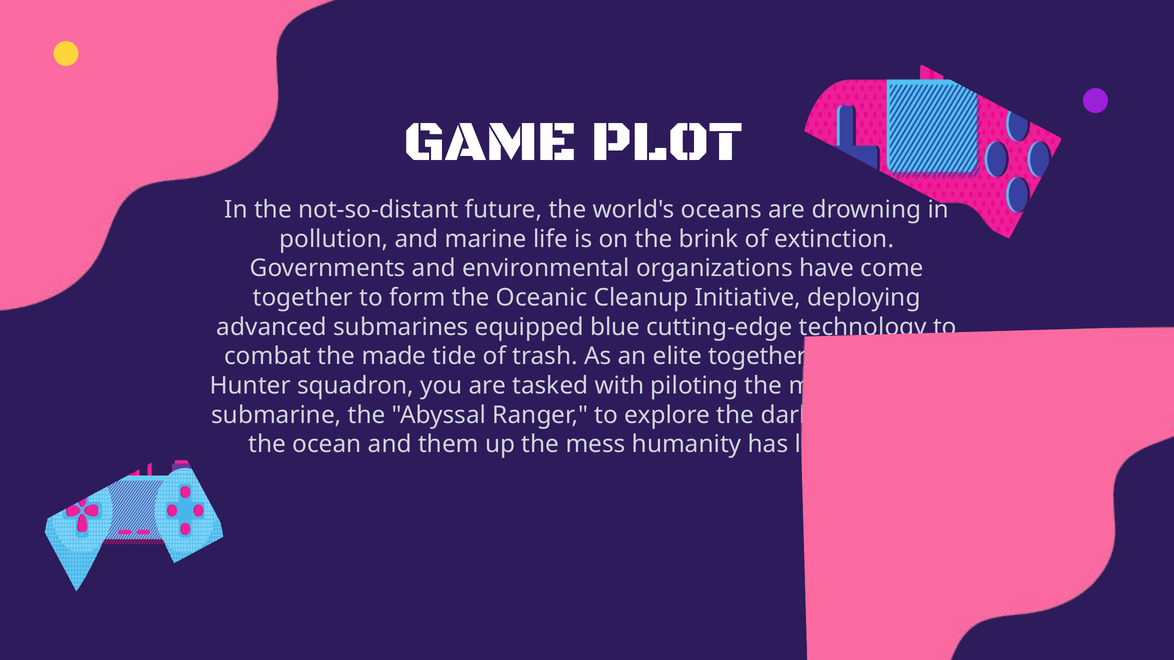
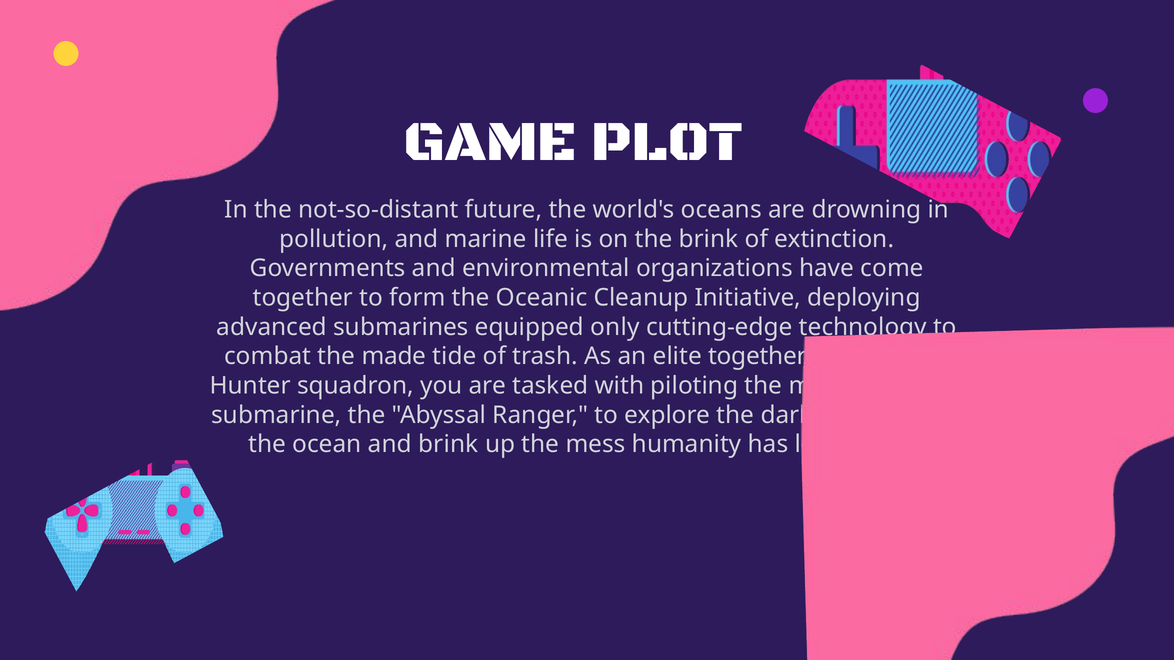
blue: blue -> only
and them: them -> brink
